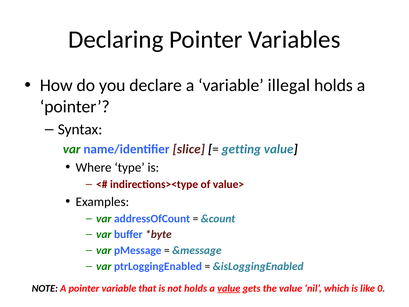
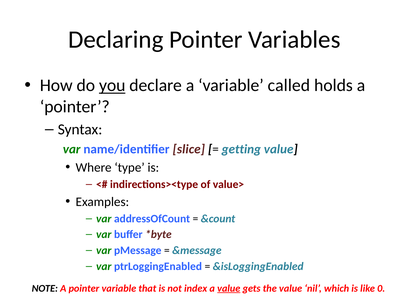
you underline: none -> present
illegal: illegal -> called
not holds: holds -> index
